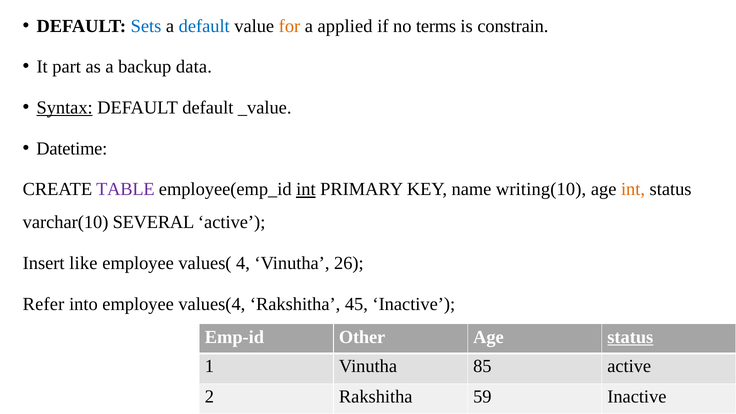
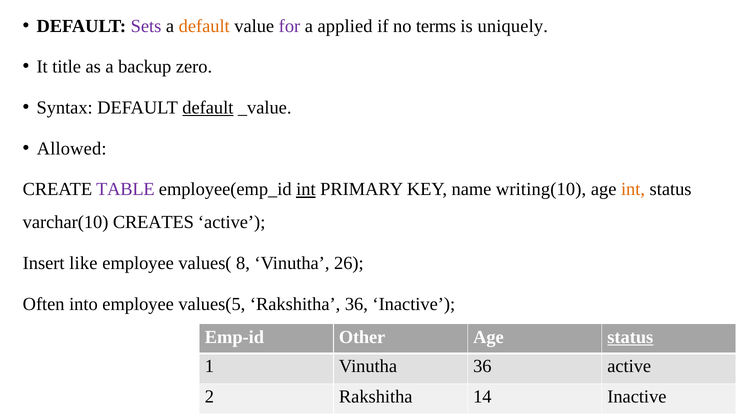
Sets colour: blue -> purple
default at (204, 26) colour: blue -> orange
for colour: orange -> purple
constrain: constrain -> uniquely
part: part -> title
data: data -> zero
Syntax underline: present -> none
default at (208, 108) underline: none -> present
Datetime: Datetime -> Allowed
SEVERAL: SEVERAL -> CREATES
4: 4 -> 8
Refer: Refer -> Often
values(4: values(4 -> values(5
Rakshitha 45: 45 -> 36
Vinutha 85: 85 -> 36
59: 59 -> 14
